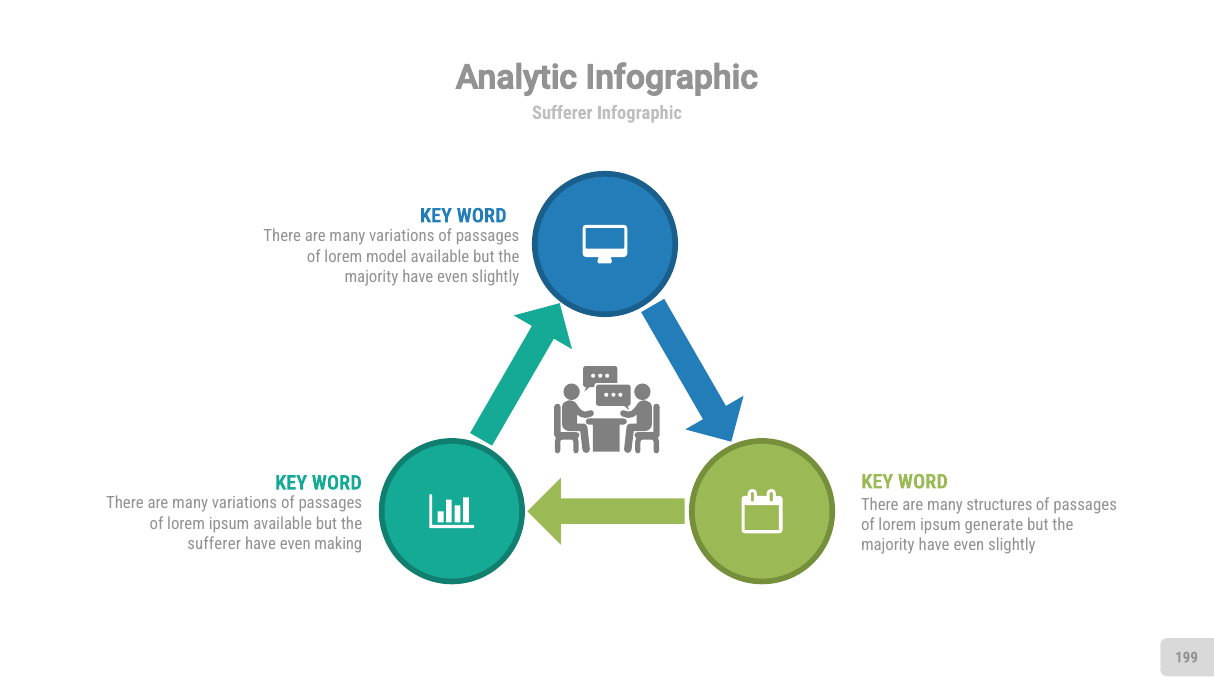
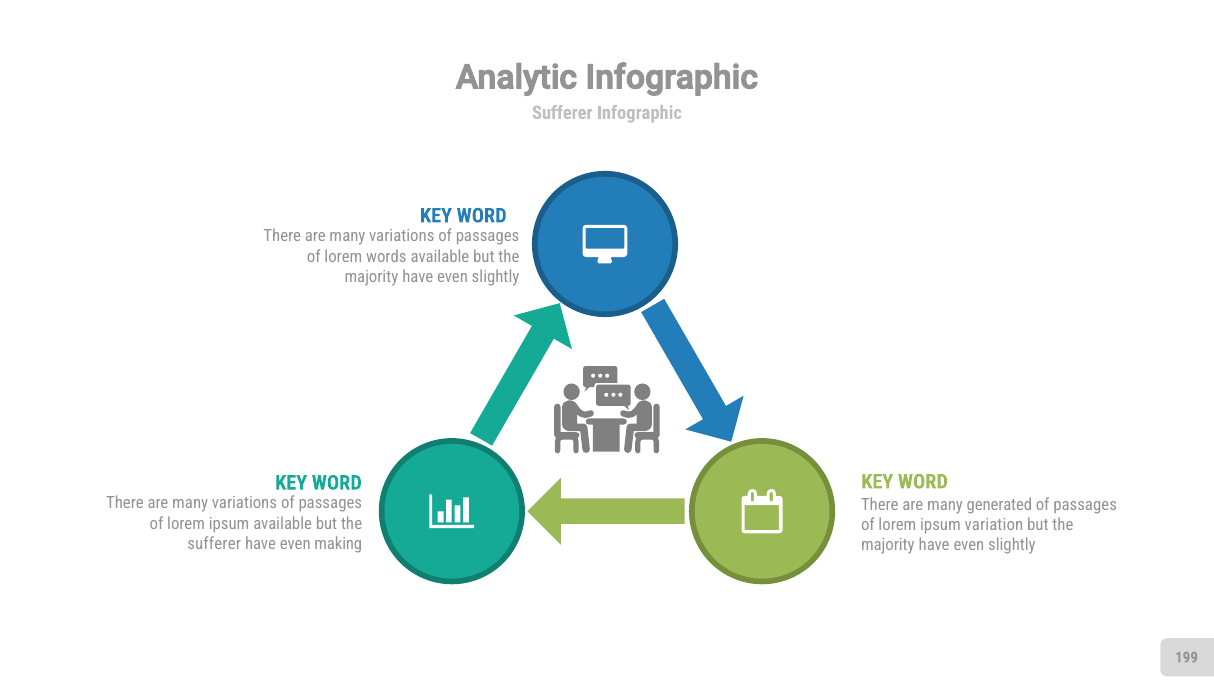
model: model -> words
structures: structures -> generated
generate: generate -> variation
